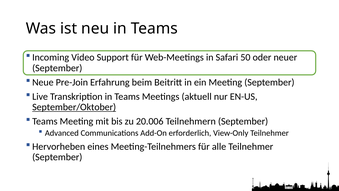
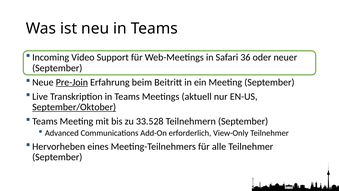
50: 50 -> 36
Pre-Join underline: none -> present
20.006: 20.006 -> 33.528
